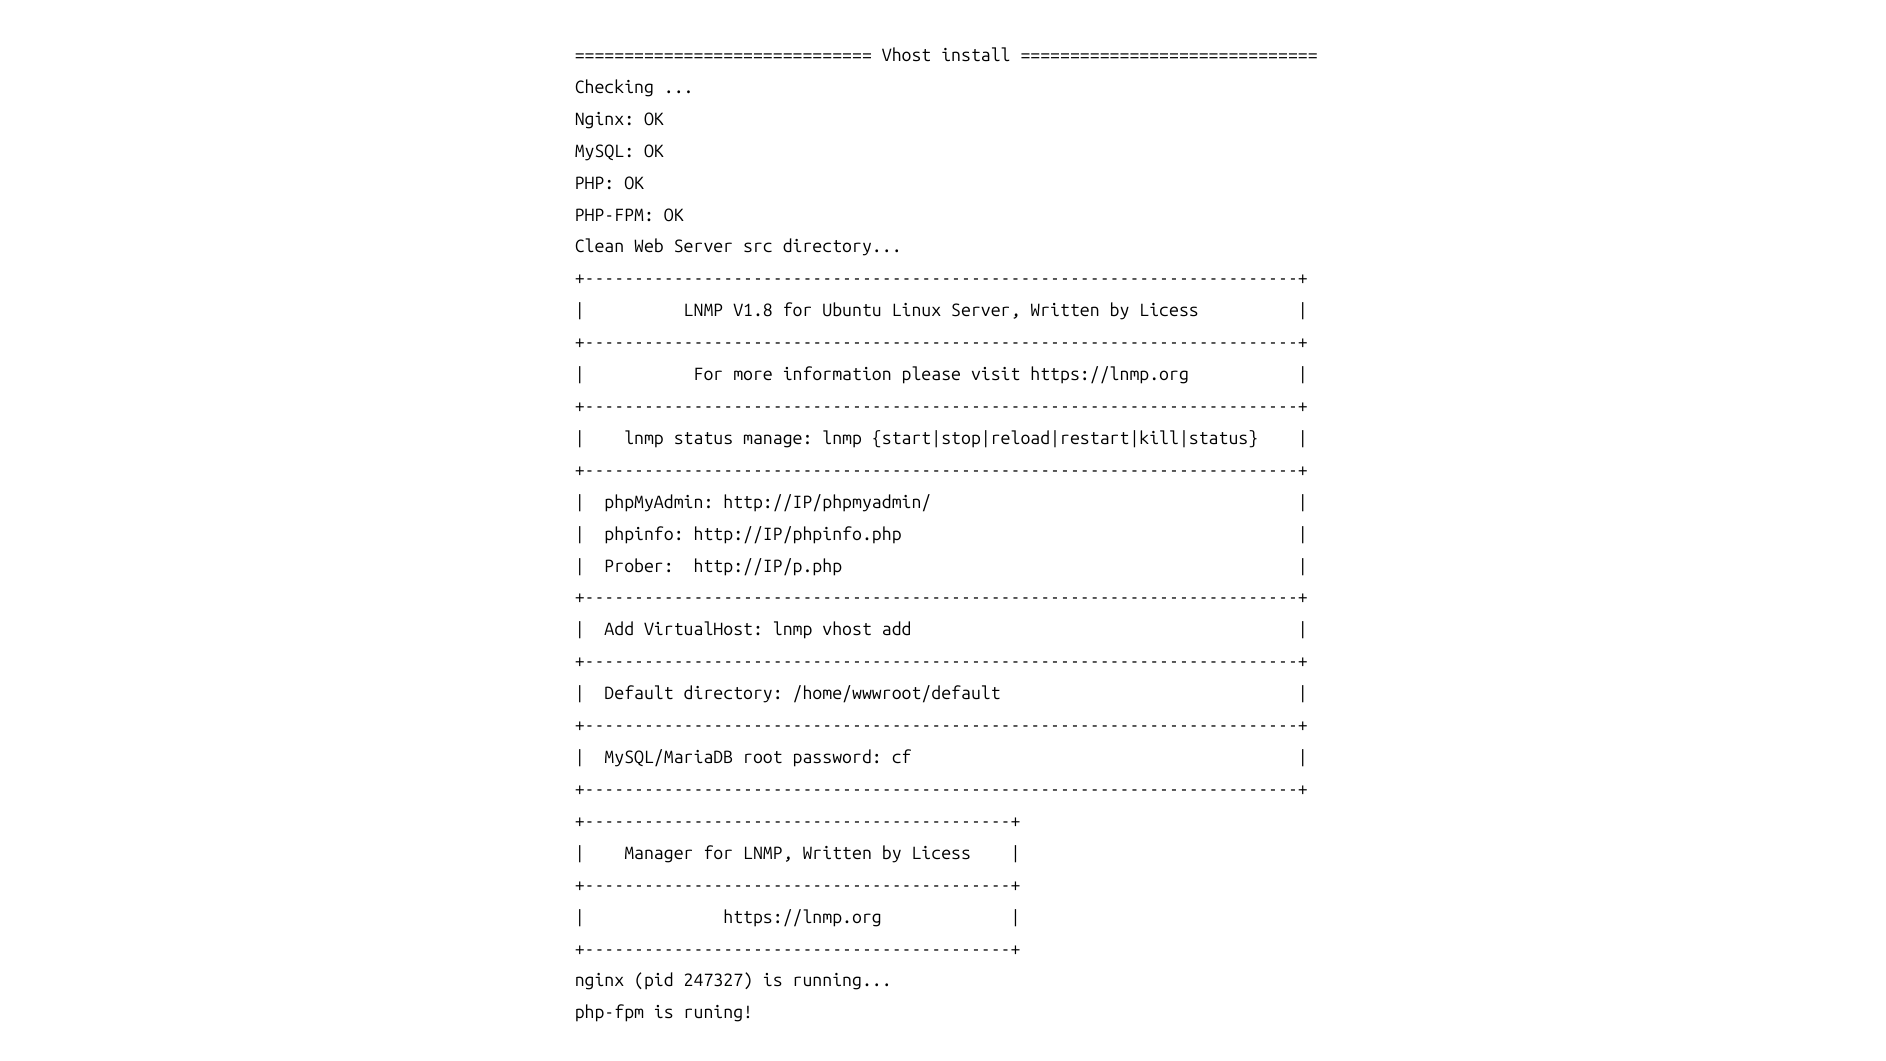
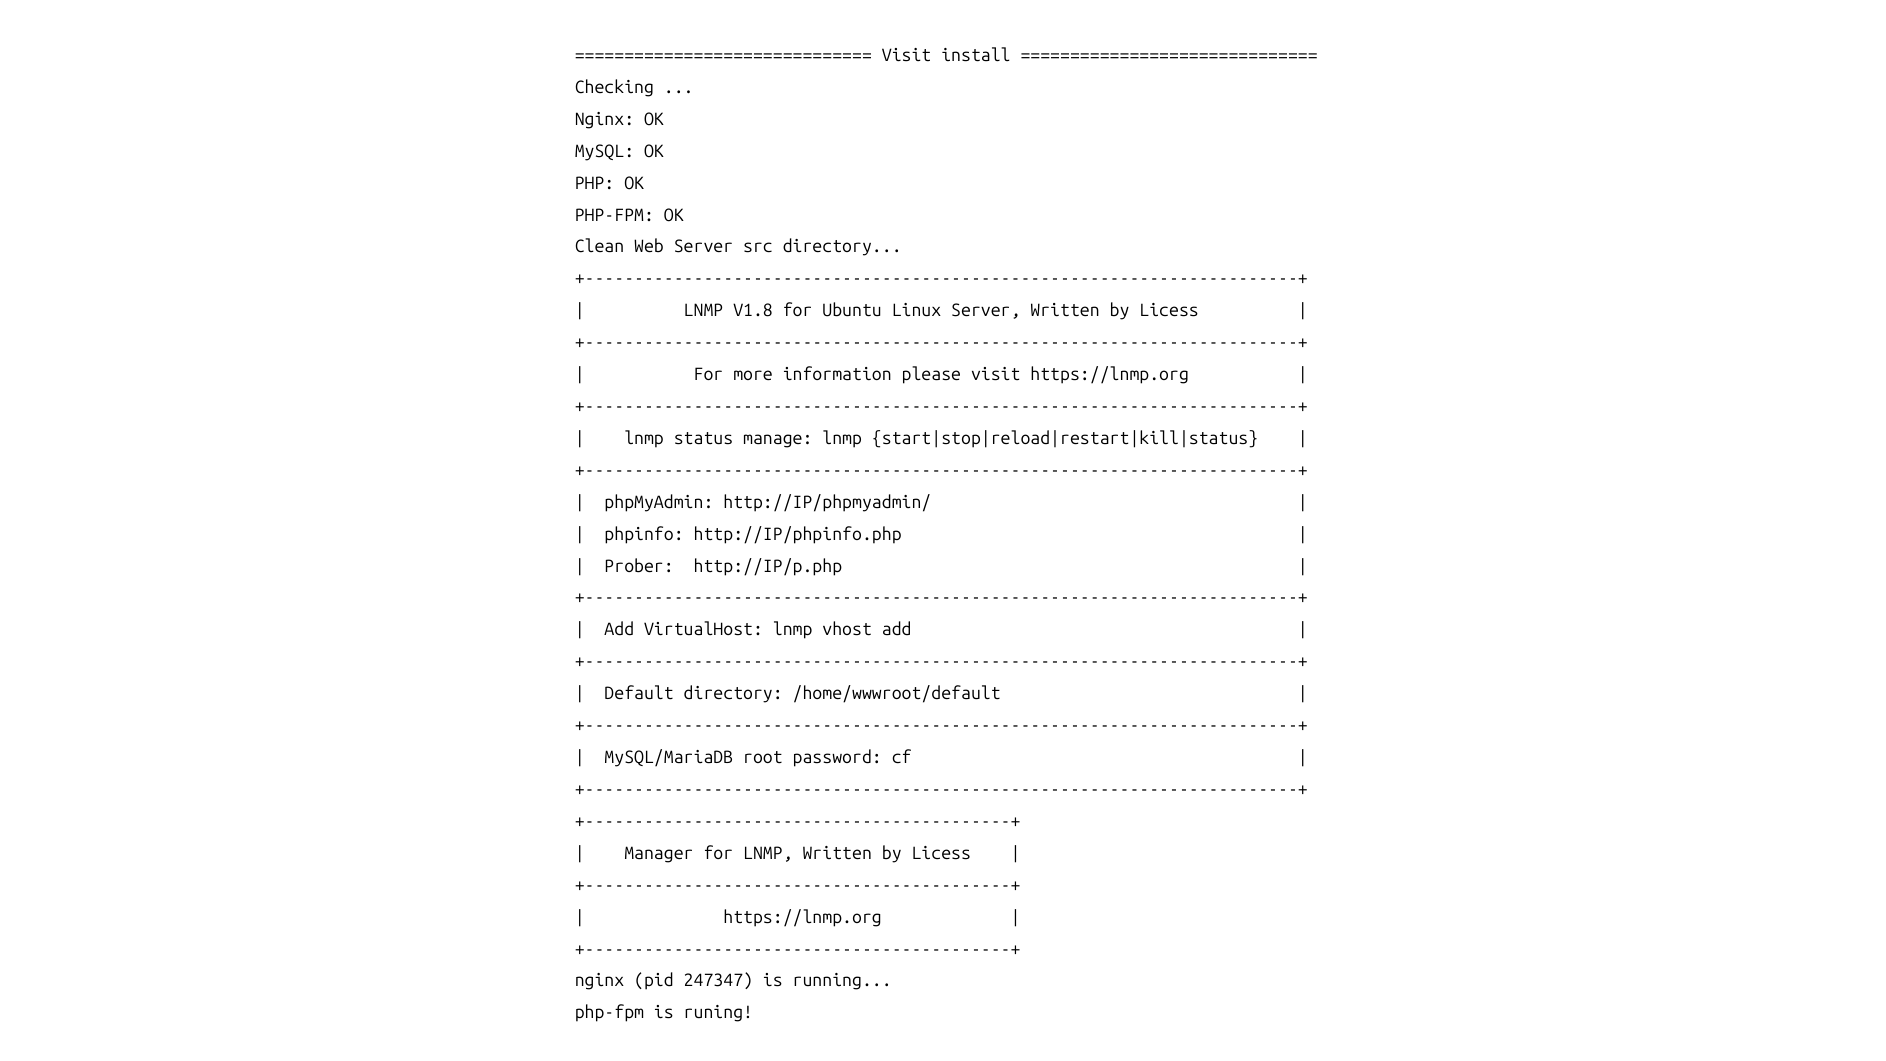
Vhost at (907, 56): Vhost -> Visit
247327: 247327 -> 247347
